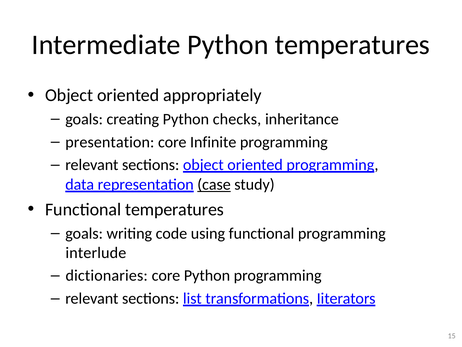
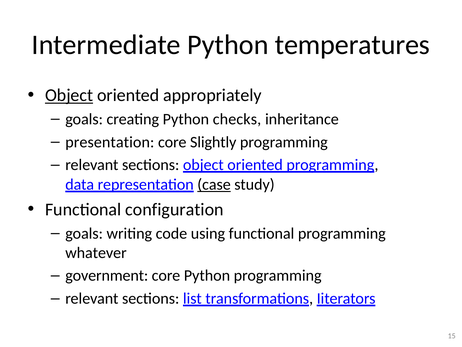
Object at (69, 95) underline: none -> present
Infinite: Infinite -> Slightly
Functional temperatures: temperatures -> configuration
interlude: interlude -> whatever
dictionaries: dictionaries -> government
